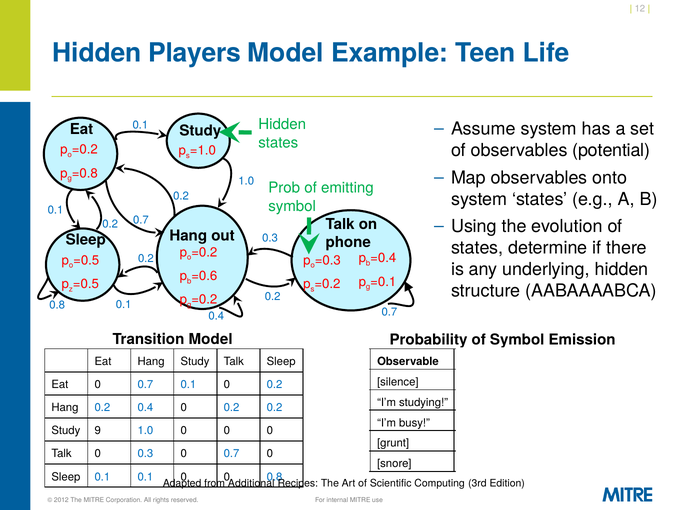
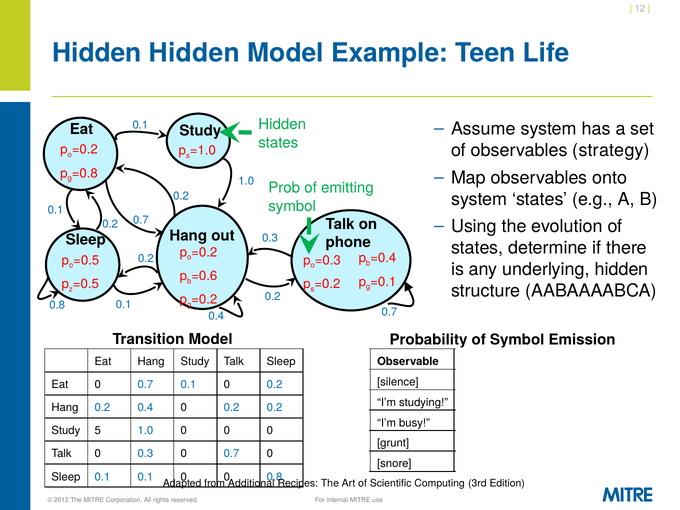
Hidden Players: Players -> Hidden
potential: potential -> strategy
9: 9 -> 5
